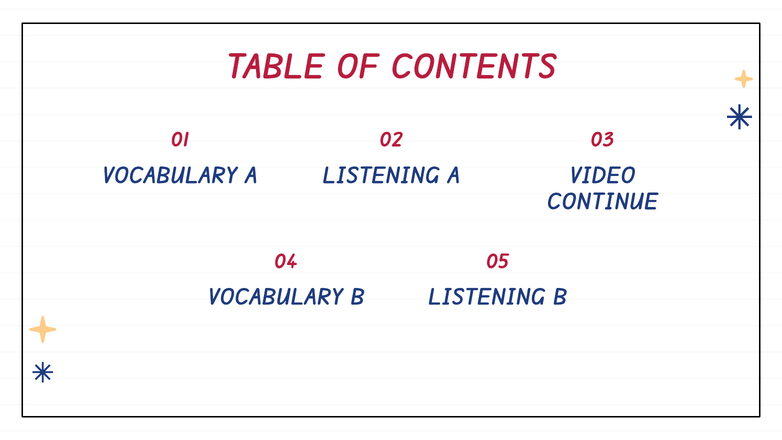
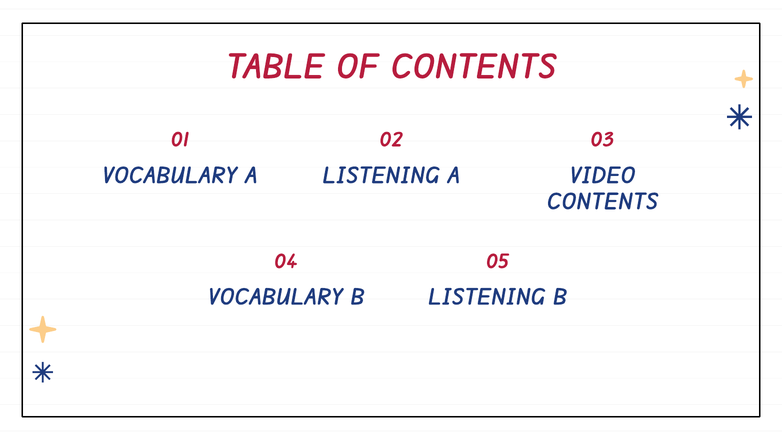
CONTINUE at (602, 202): CONTINUE -> CONTENTS
